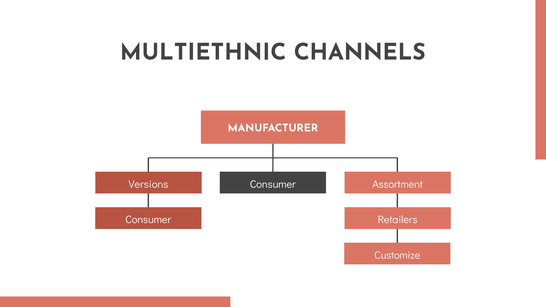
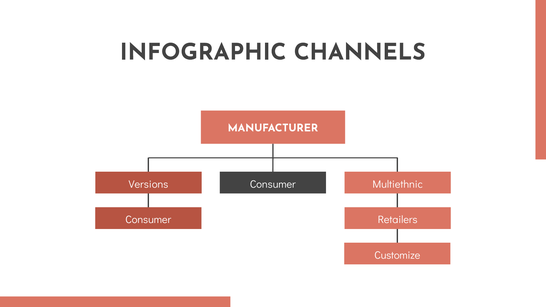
MULTIETHNIC: MULTIETHNIC -> INFOGRAPHIC
Assortment: Assortment -> Multiethnic
